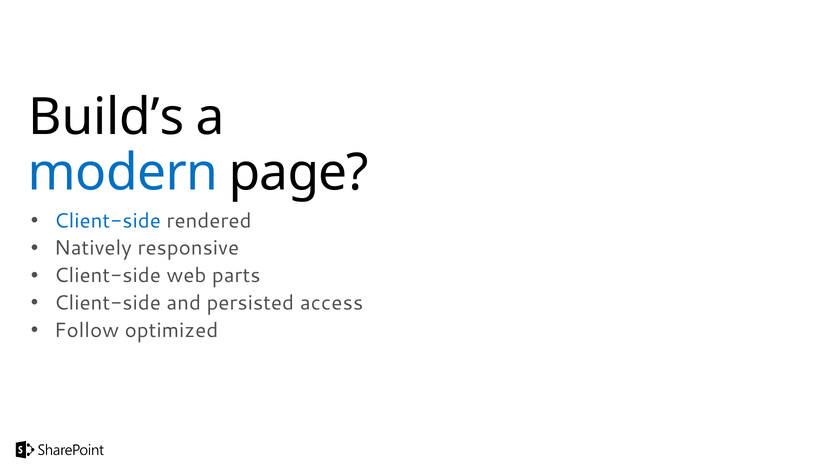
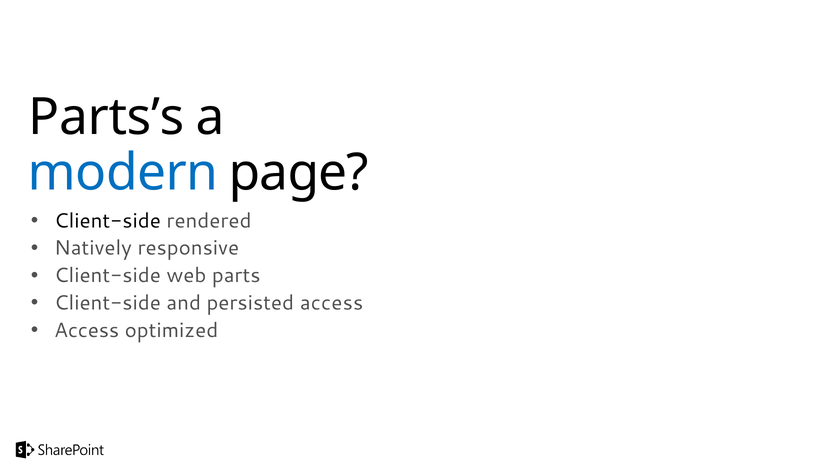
Build’s: Build’s -> Parts’s
Client-side at (107, 221) colour: blue -> black
Follow at (87, 331): Follow -> Access
